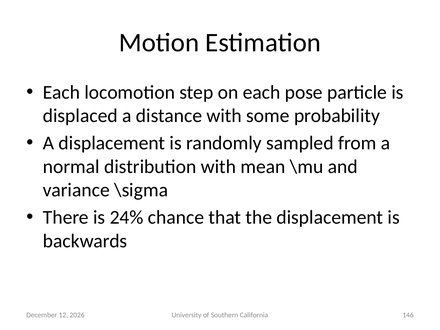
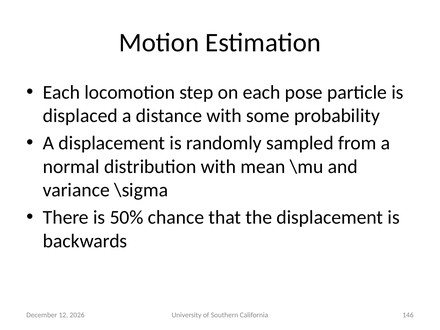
24%: 24% -> 50%
